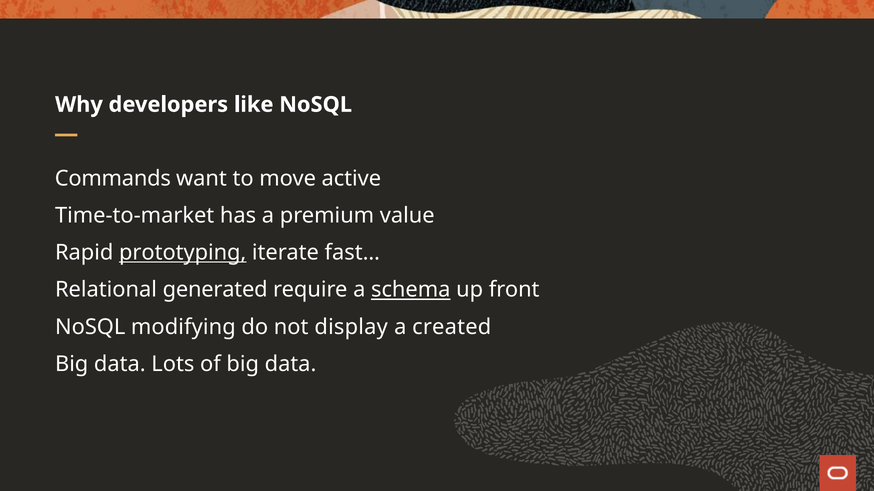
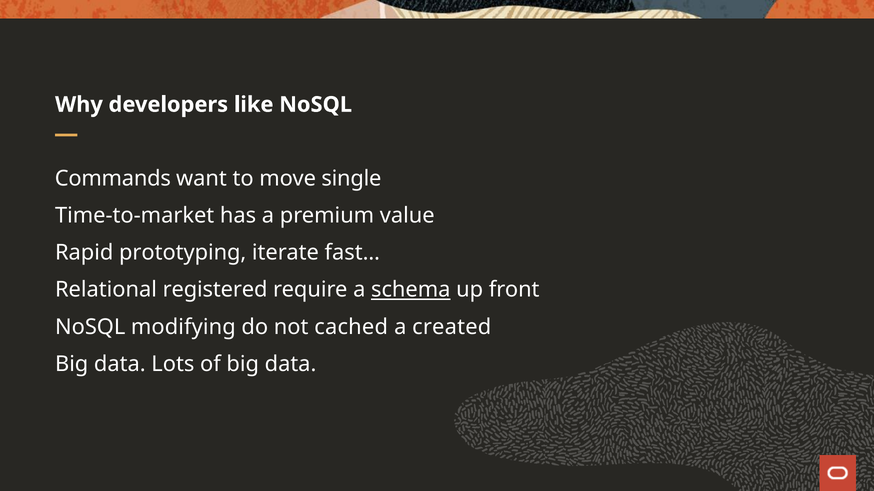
active: active -> single
prototyping underline: present -> none
generated: generated -> registered
display: display -> cached
